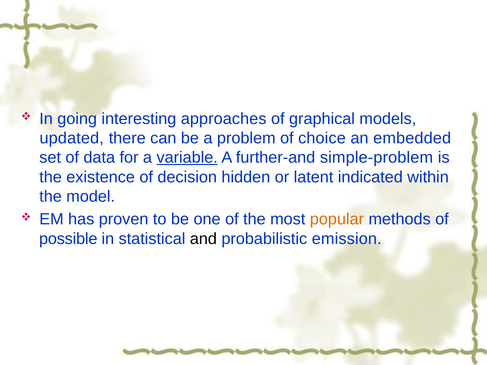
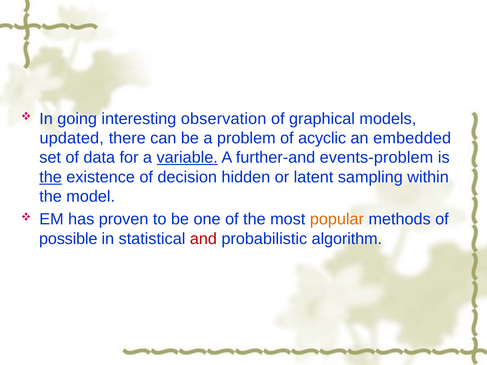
approaches: approaches -> observation
choice: choice -> acyclic
simple-problem: simple-problem -> events-problem
the at (51, 177) underline: none -> present
indicated: indicated -> sampling
and colour: black -> red
emission: emission -> algorithm
